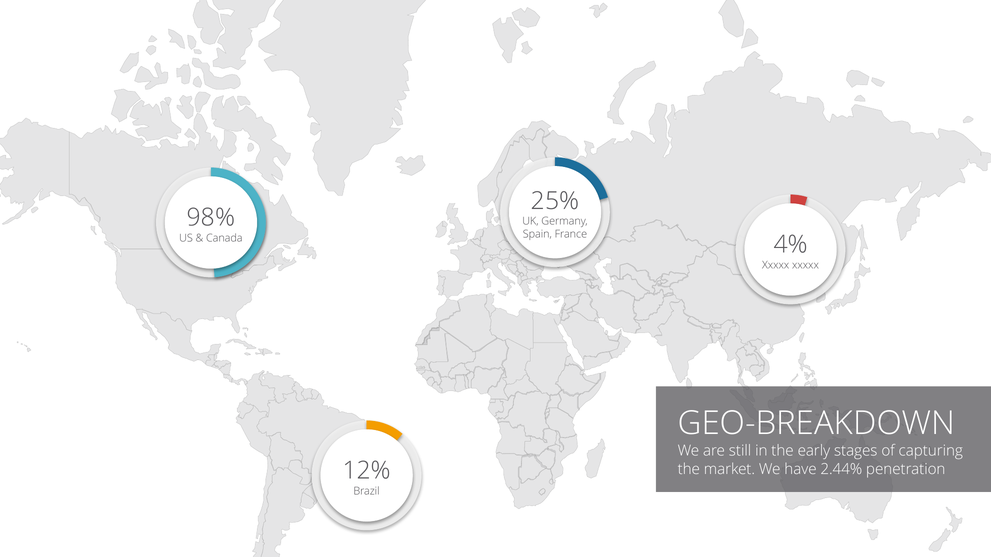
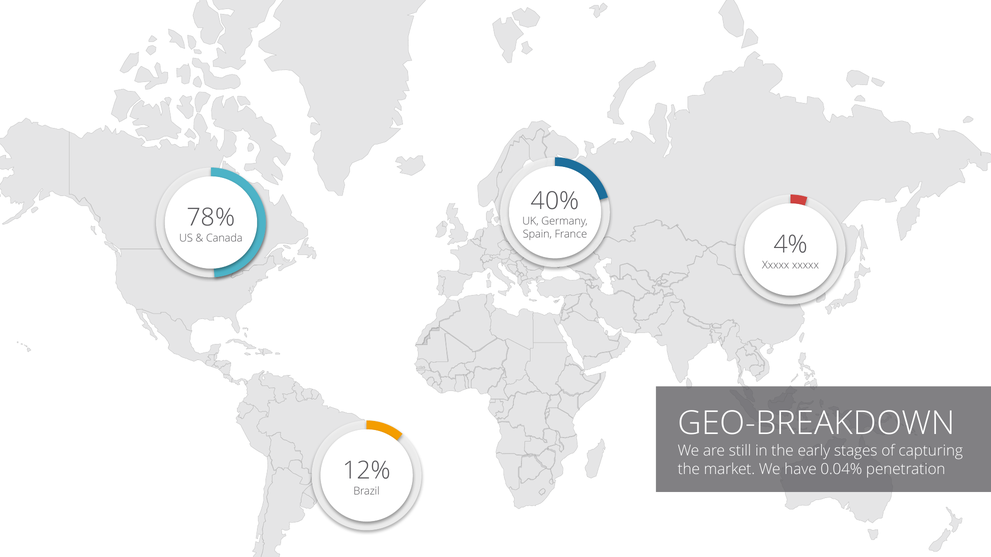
25%: 25% -> 40%
98%: 98% -> 78%
2.44%: 2.44% -> 0.04%
